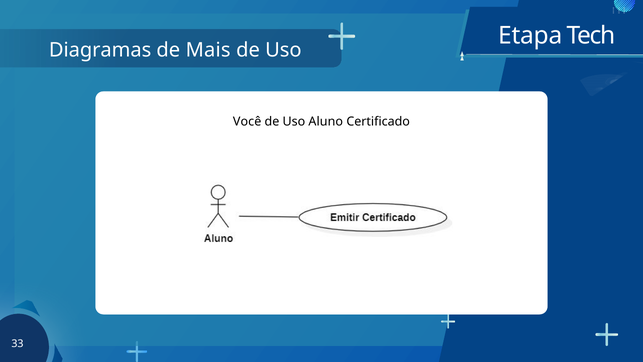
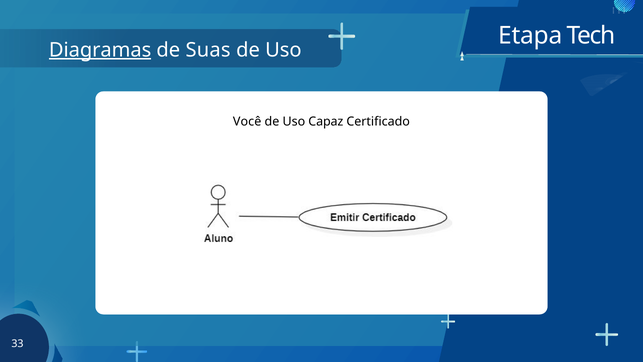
Diagramas underline: none -> present
Mais: Mais -> Suas
Aluno: Aluno -> Capaz
